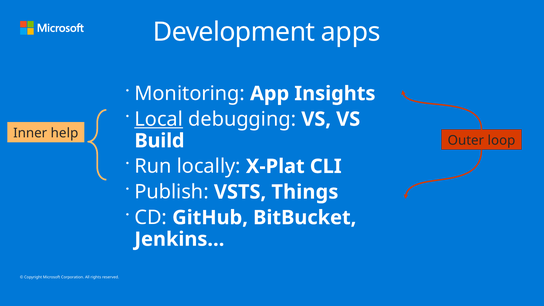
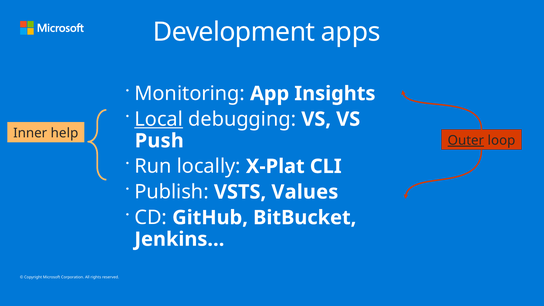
Outer underline: none -> present
Build: Build -> Push
Things: Things -> Values
